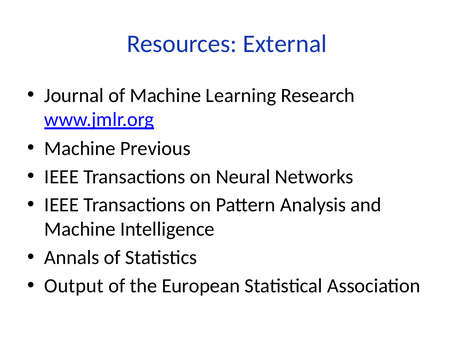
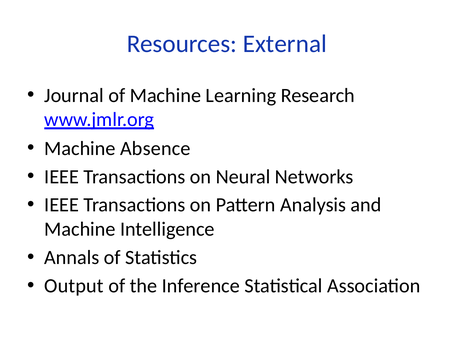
Previous: Previous -> Absence
European: European -> Inference
